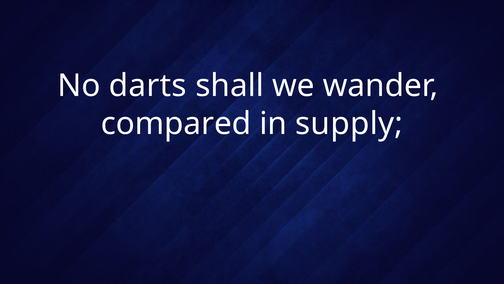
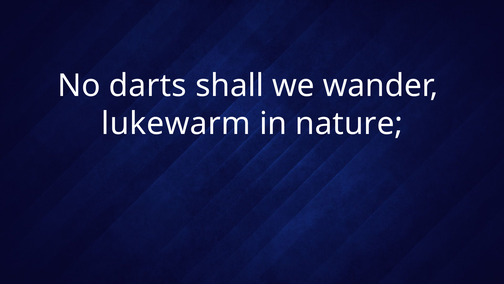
compared: compared -> lukewarm
supply: supply -> nature
